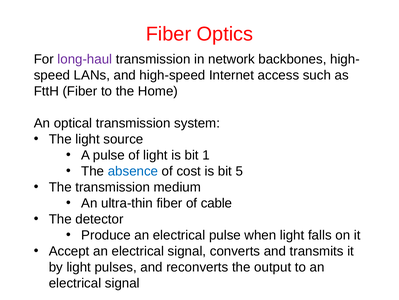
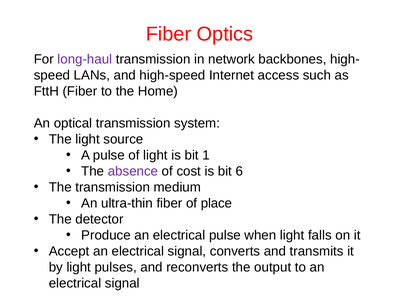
absence colour: blue -> purple
5: 5 -> 6
cable: cable -> place
